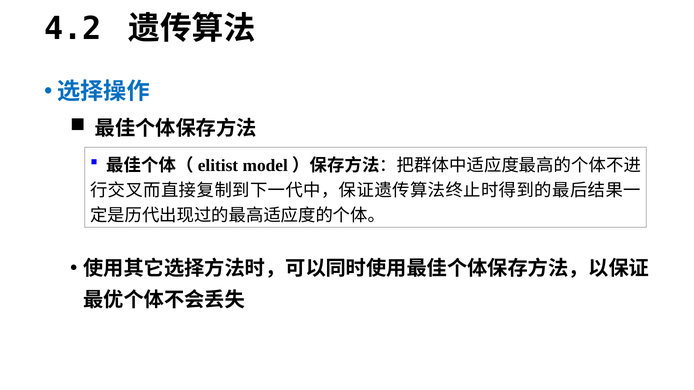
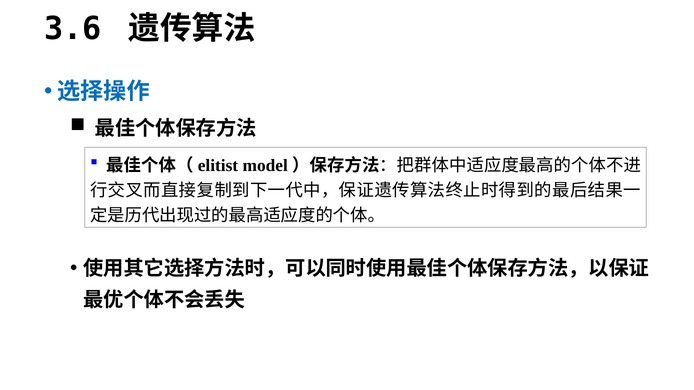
4.2: 4.2 -> 3.6
